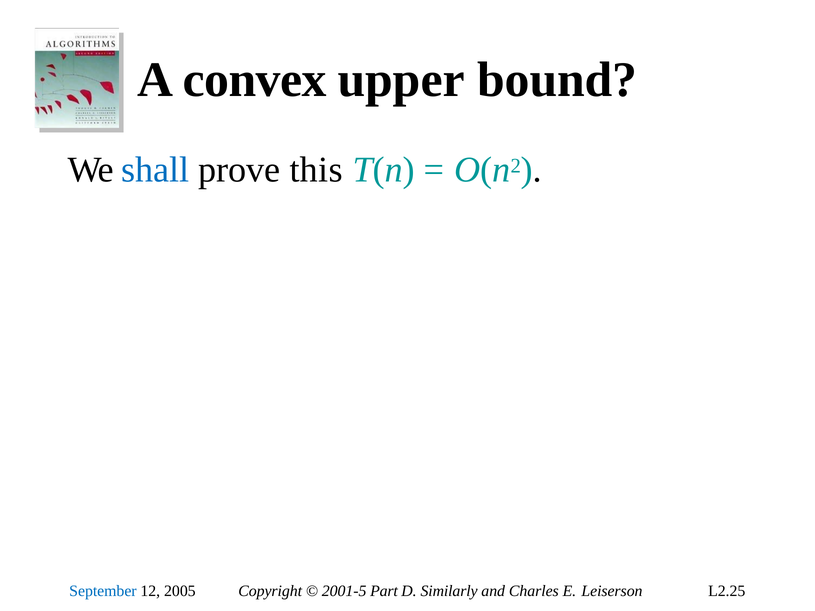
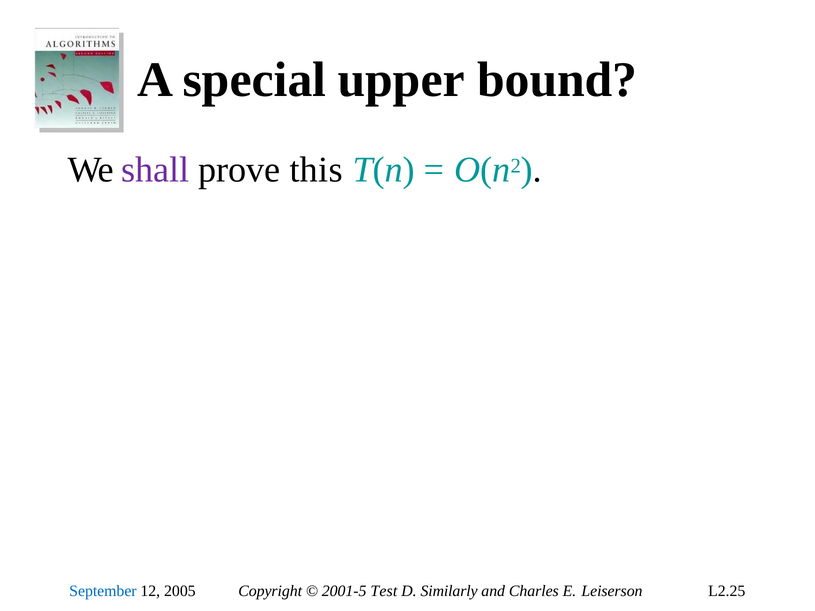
convex: convex -> special
shall colour: blue -> purple
Part: Part -> Test
